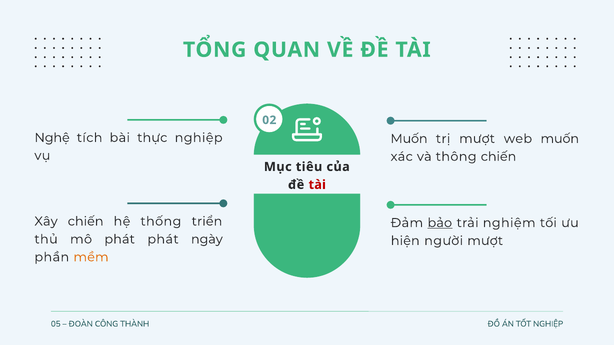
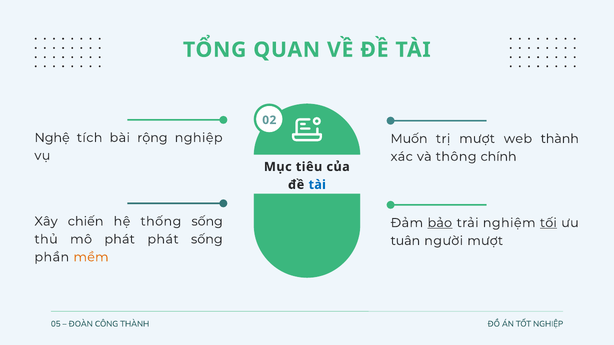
thực: thực -> rộng
web muốn: muốn -> thành
thông chiến: chiến -> chính
tài at (317, 185) colour: red -> blue
thống triển: triển -> sống
tối underline: none -> present
phát ngày: ngày -> sống
hiện: hiện -> tuân
